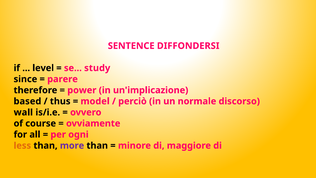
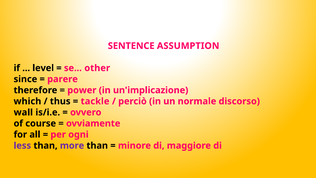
DIFFONDERSI: DIFFONDERSI -> ASSUMPTION
study: study -> other
based: based -> which
model: model -> tackle
less colour: orange -> purple
